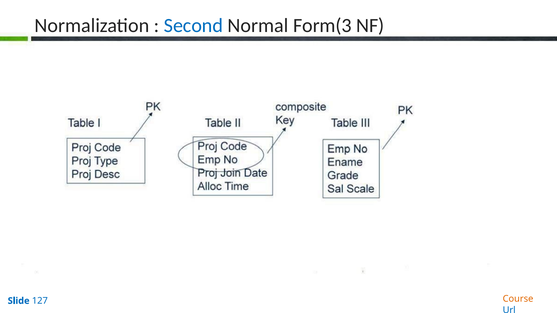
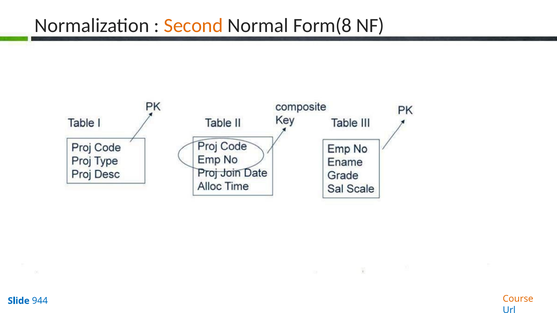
Second colour: blue -> orange
Form(3: Form(3 -> Form(8
127: 127 -> 944
